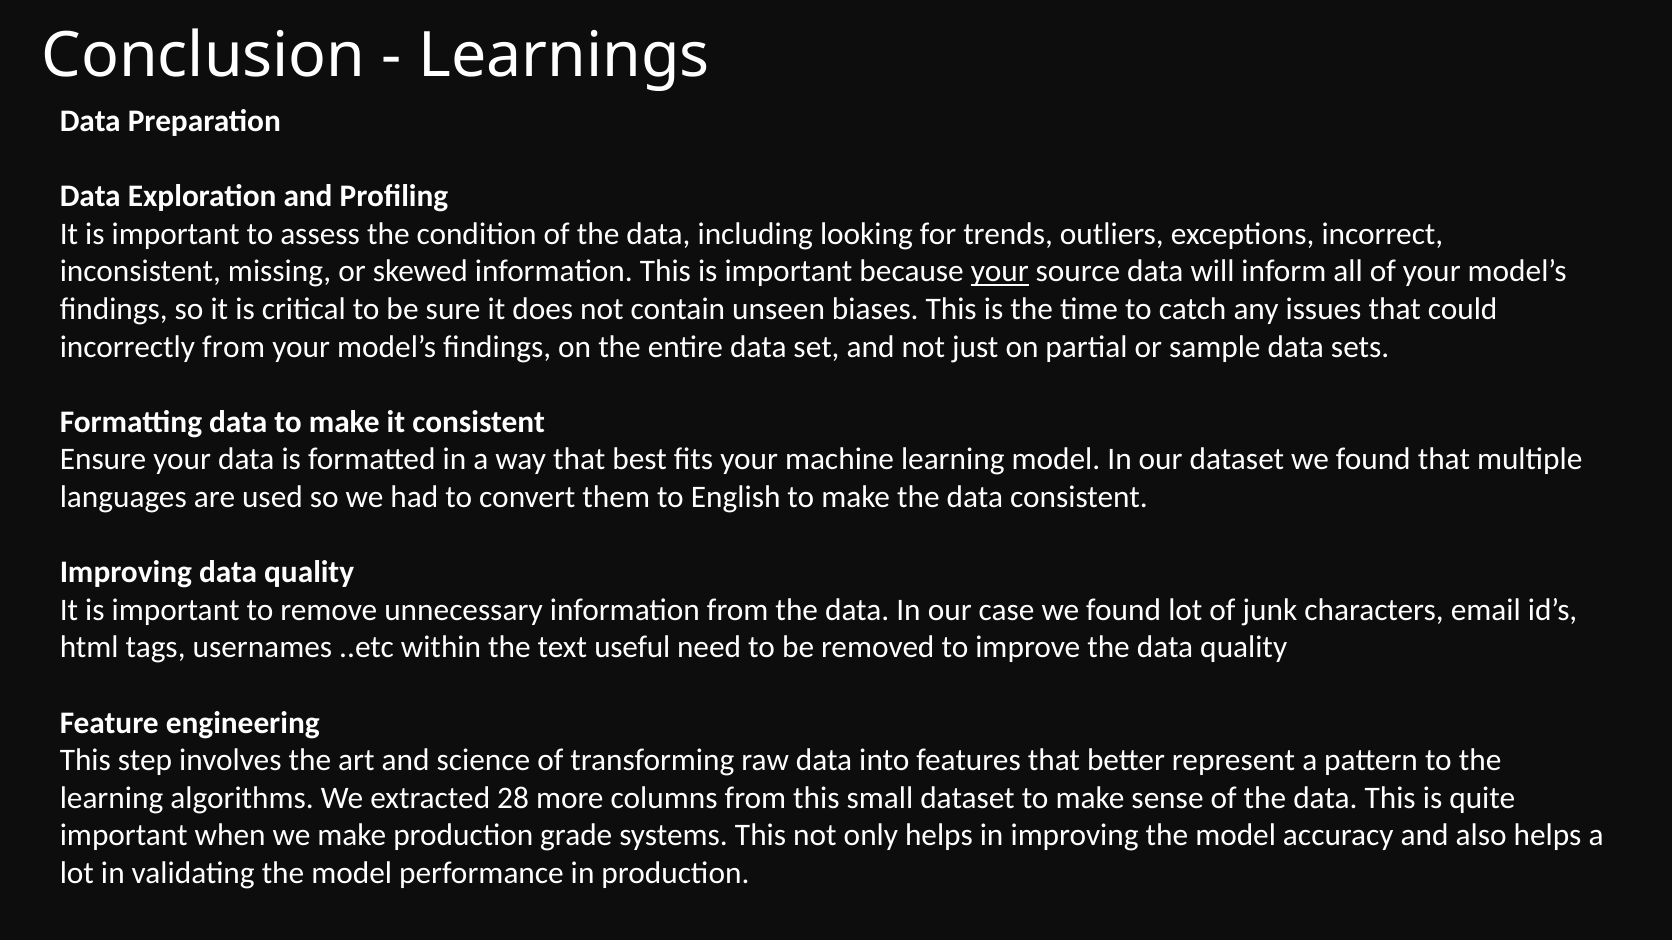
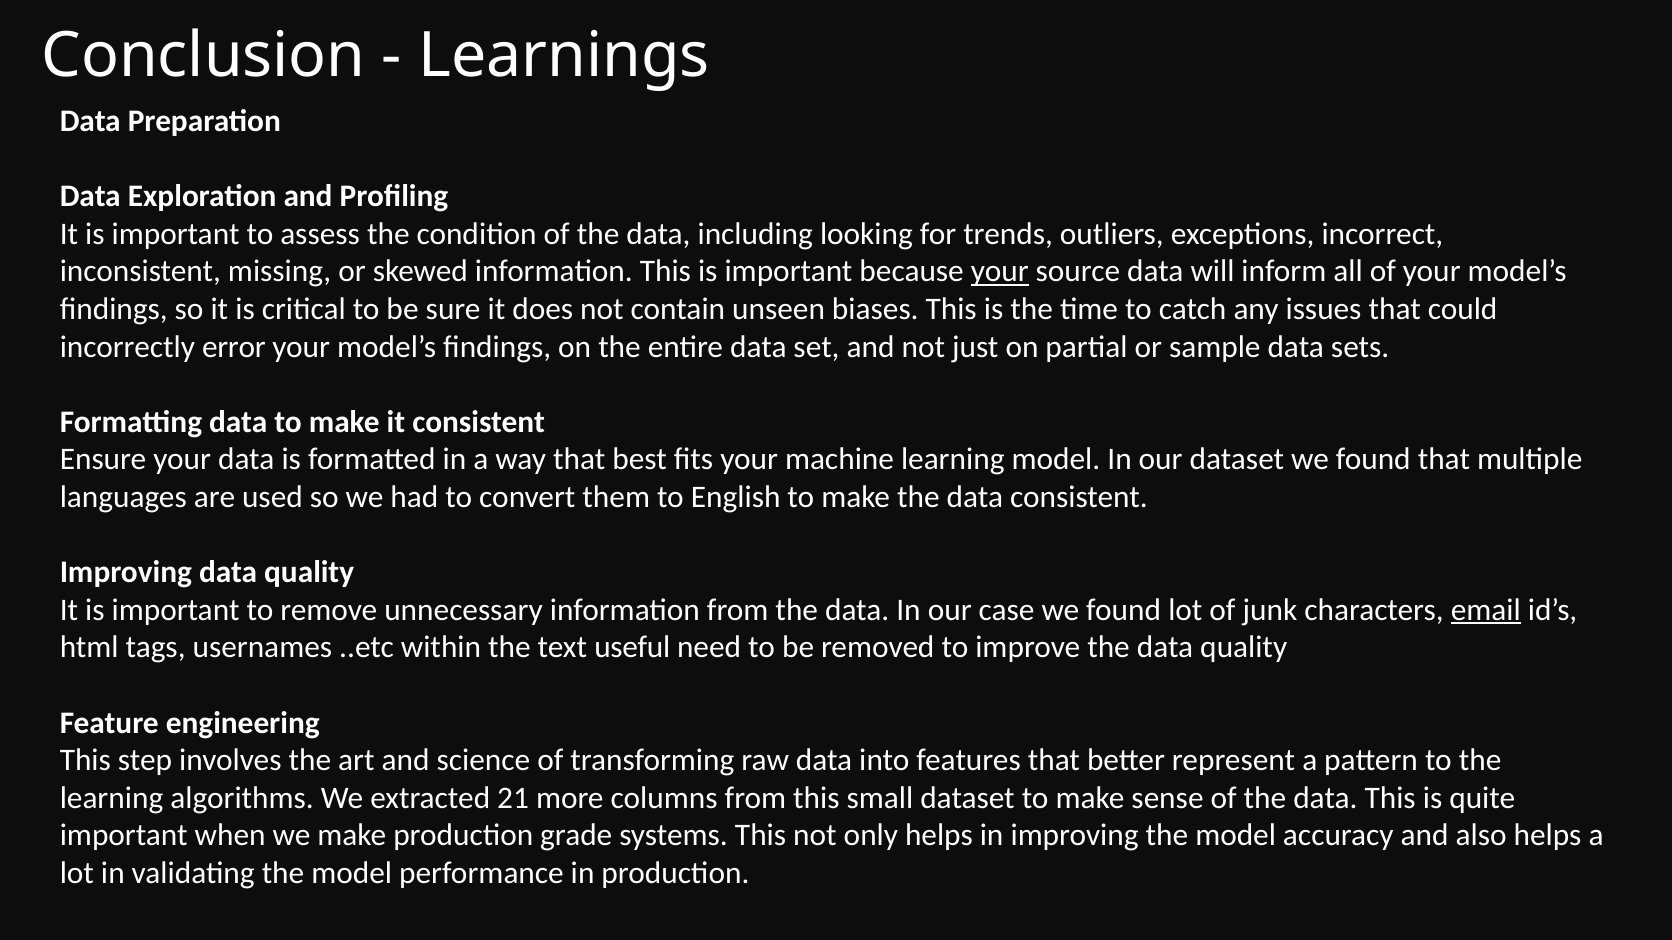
incorrectly from: from -> error
email underline: none -> present
28: 28 -> 21
